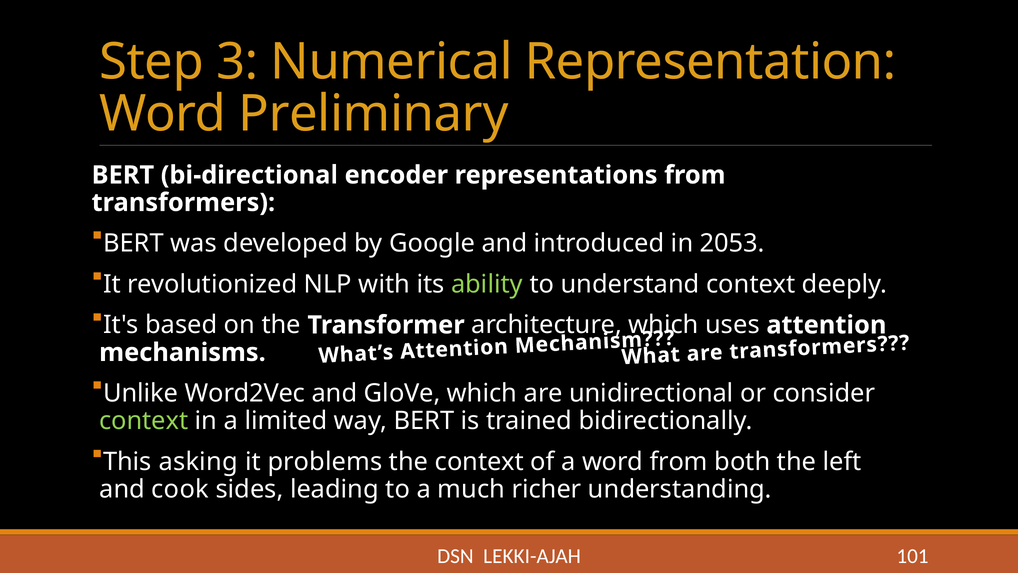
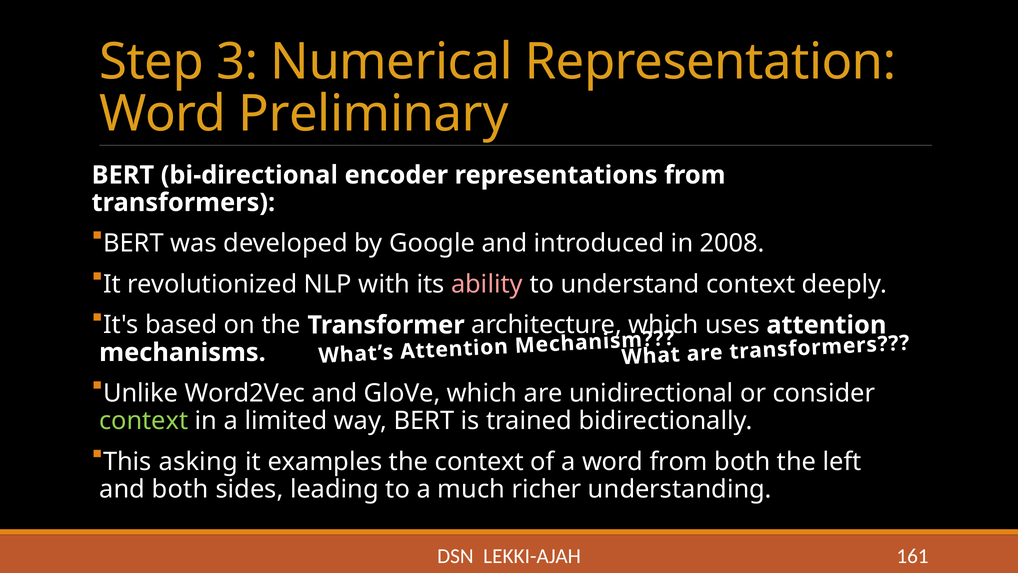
2053: 2053 -> 2008
ability colour: light green -> pink
problems: problems -> examples
and cook: cook -> both
101: 101 -> 161
